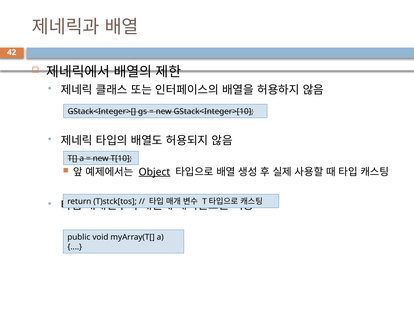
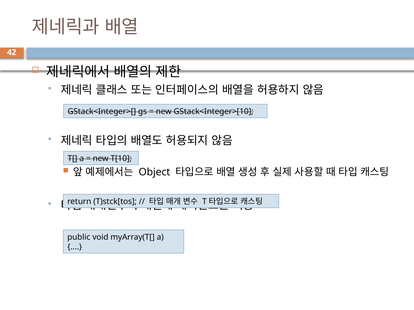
Object underline: present -> none
